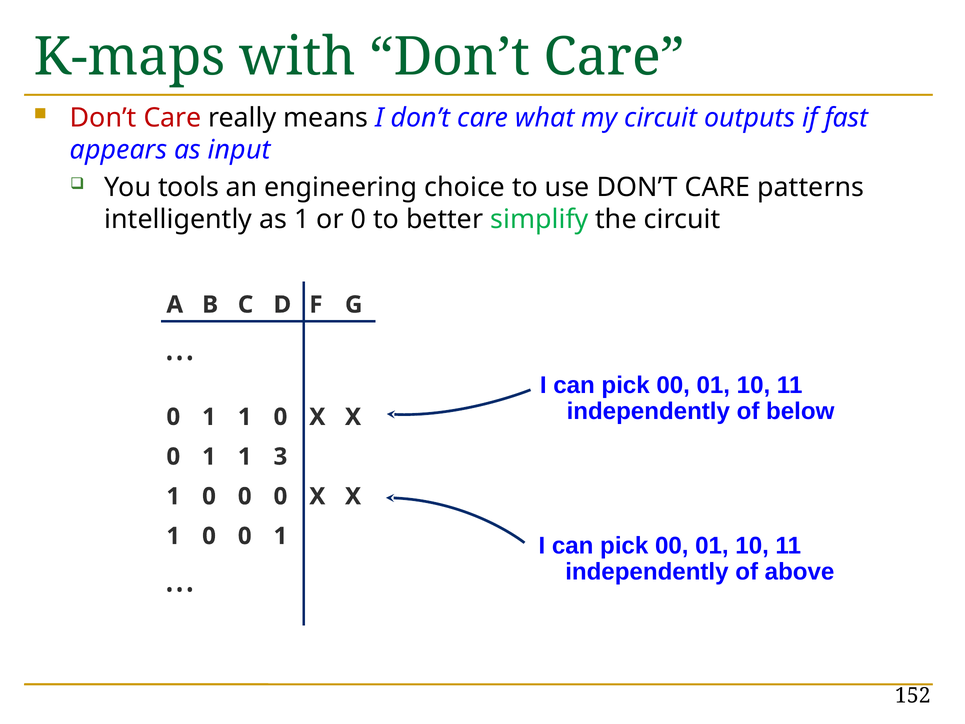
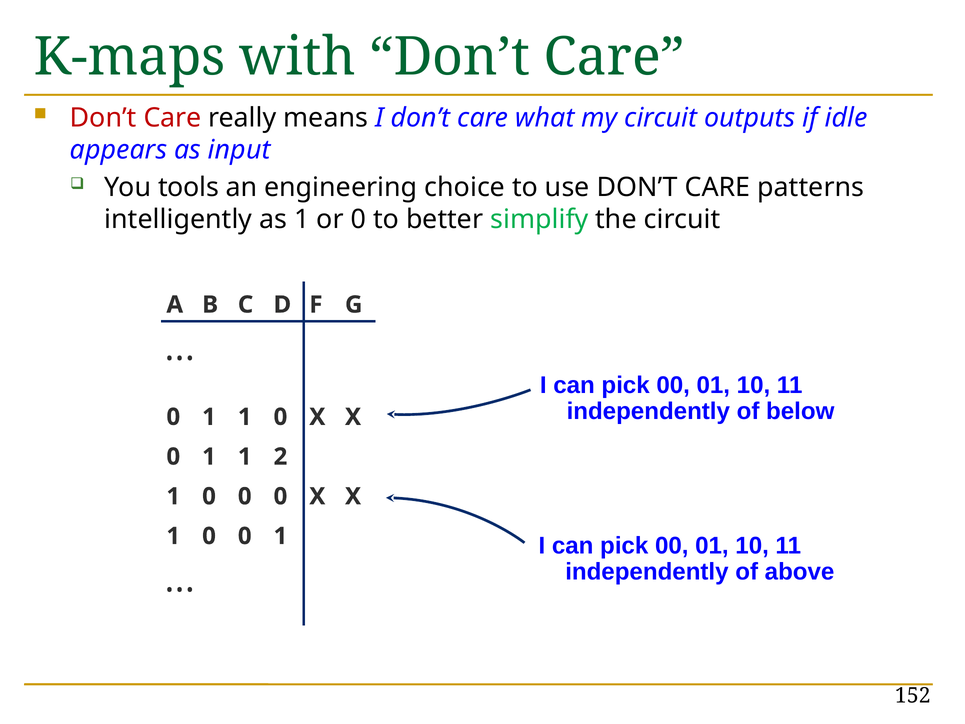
fast: fast -> idle
3: 3 -> 2
